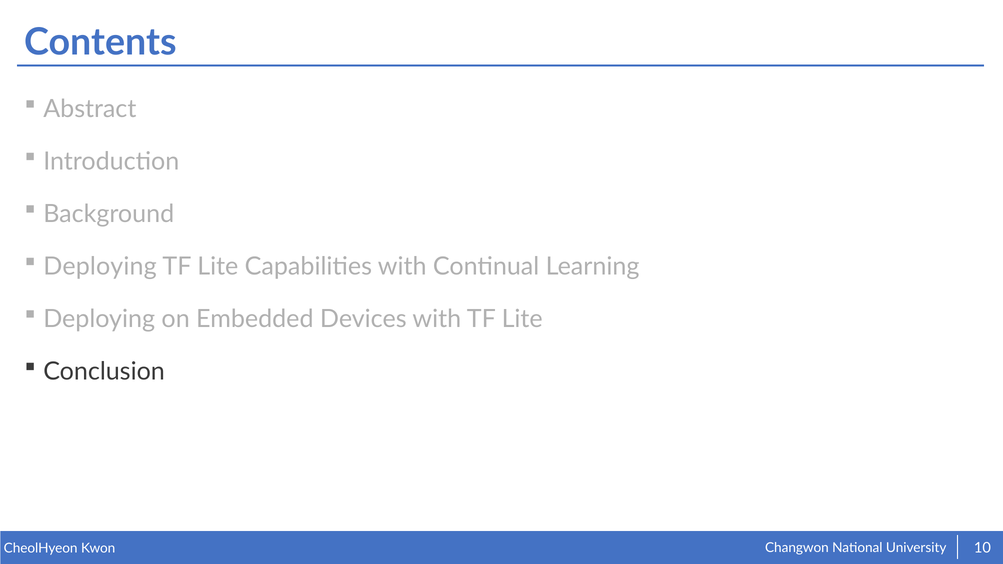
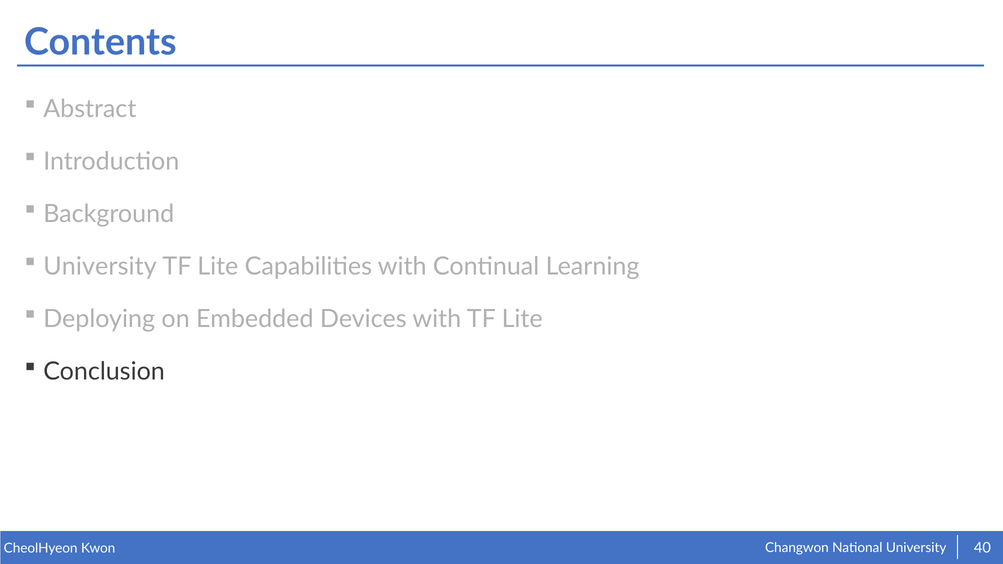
Deploying at (100, 267): Deploying -> University
10: 10 -> 40
